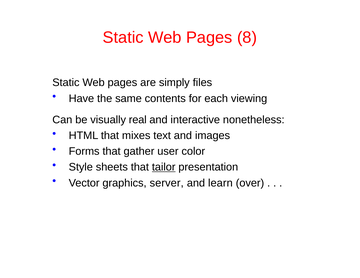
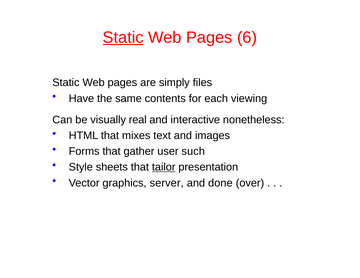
Static at (123, 37) underline: none -> present
8: 8 -> 6
color: color -> such
learn: learn -> done
